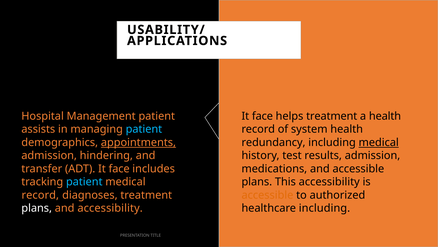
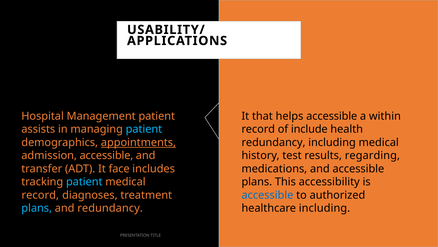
face at (262, 116): face -> that
helps treatment: treatment -> accessible
a health: health -> within
system: system -> include
medical at (379, 142) underline: present -> none
admission hindering: hindering -> accessible
results admission: admission -> regarding
accessible at (267, 195) colour: orange -> blue
plans at (37, 208) colour: white -> light blue
and accessibility: accessibility -> redundancy
